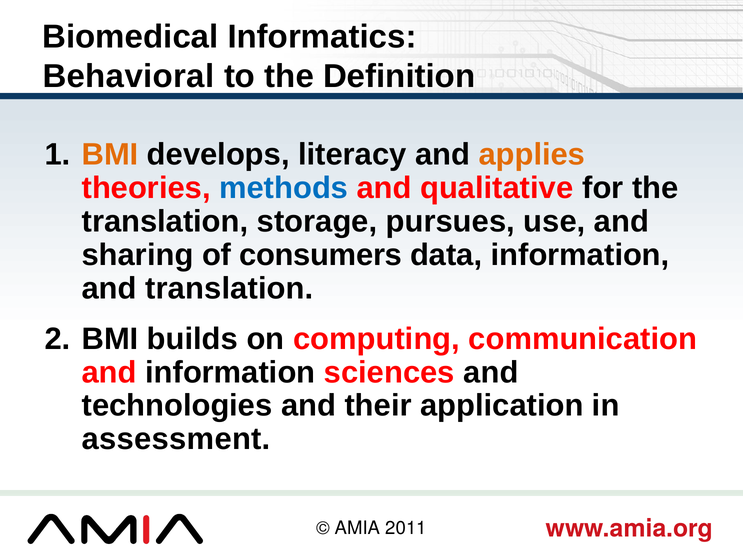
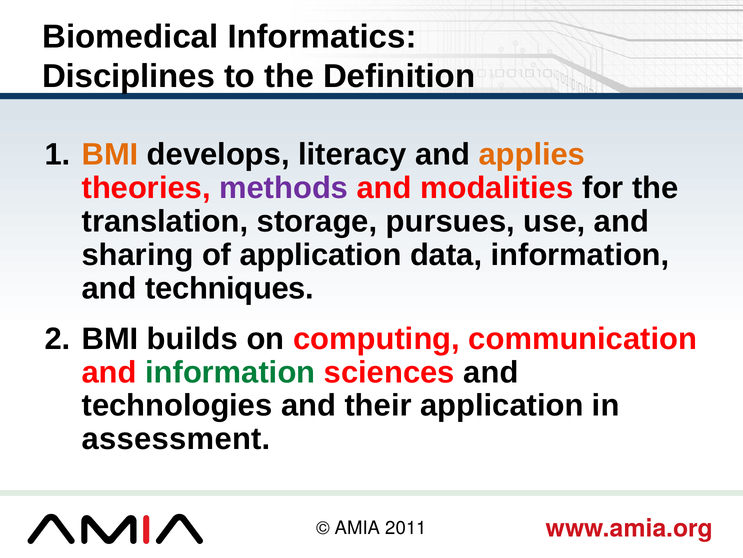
Behavioral: Behavioral -> Disciplines
methods colour: blue -> purple
qualitative: qualitative -> modalities
of consumers: consumers -> application
and translation: translation -> techniques
information at (230, 372) colour: black -> green
